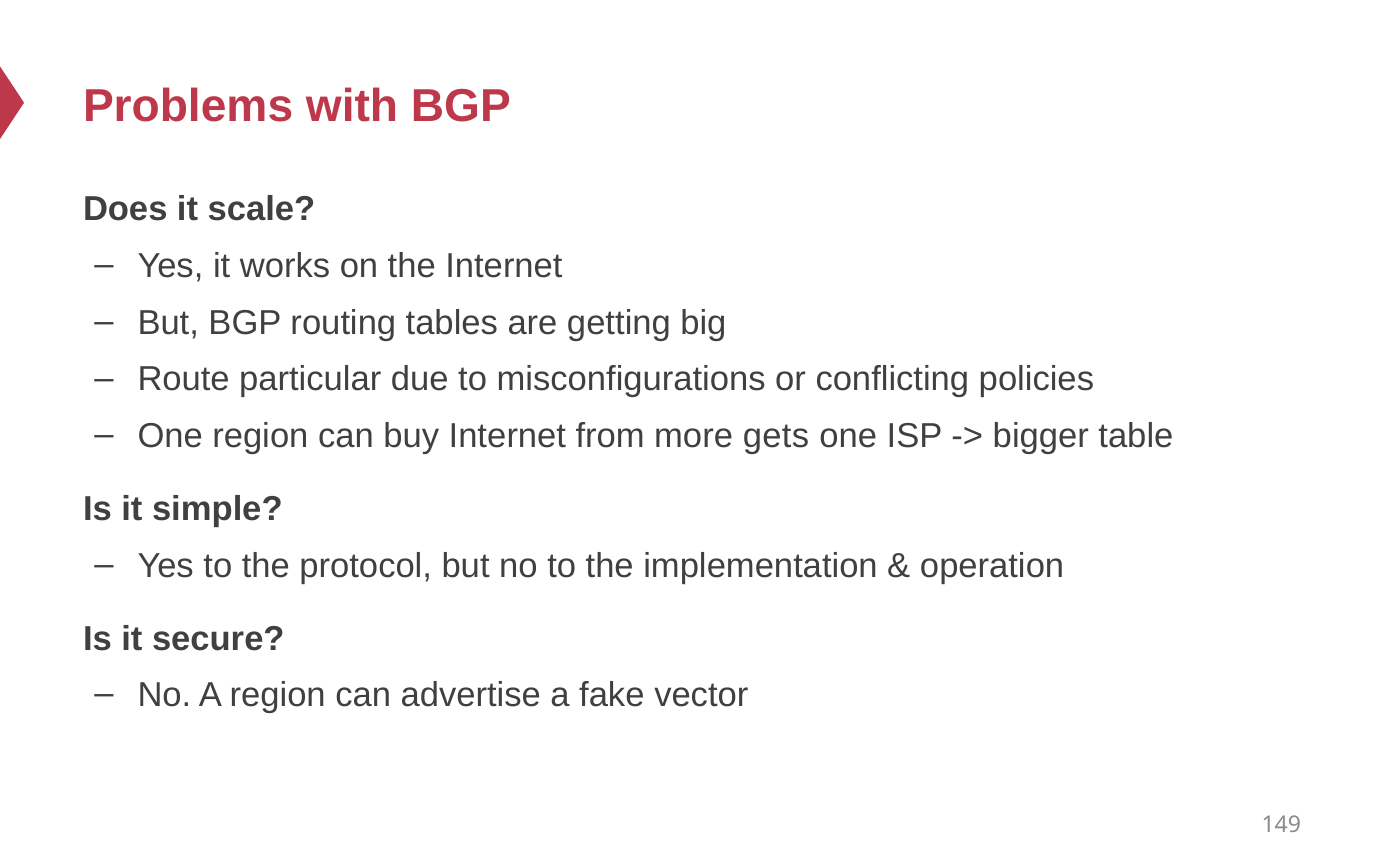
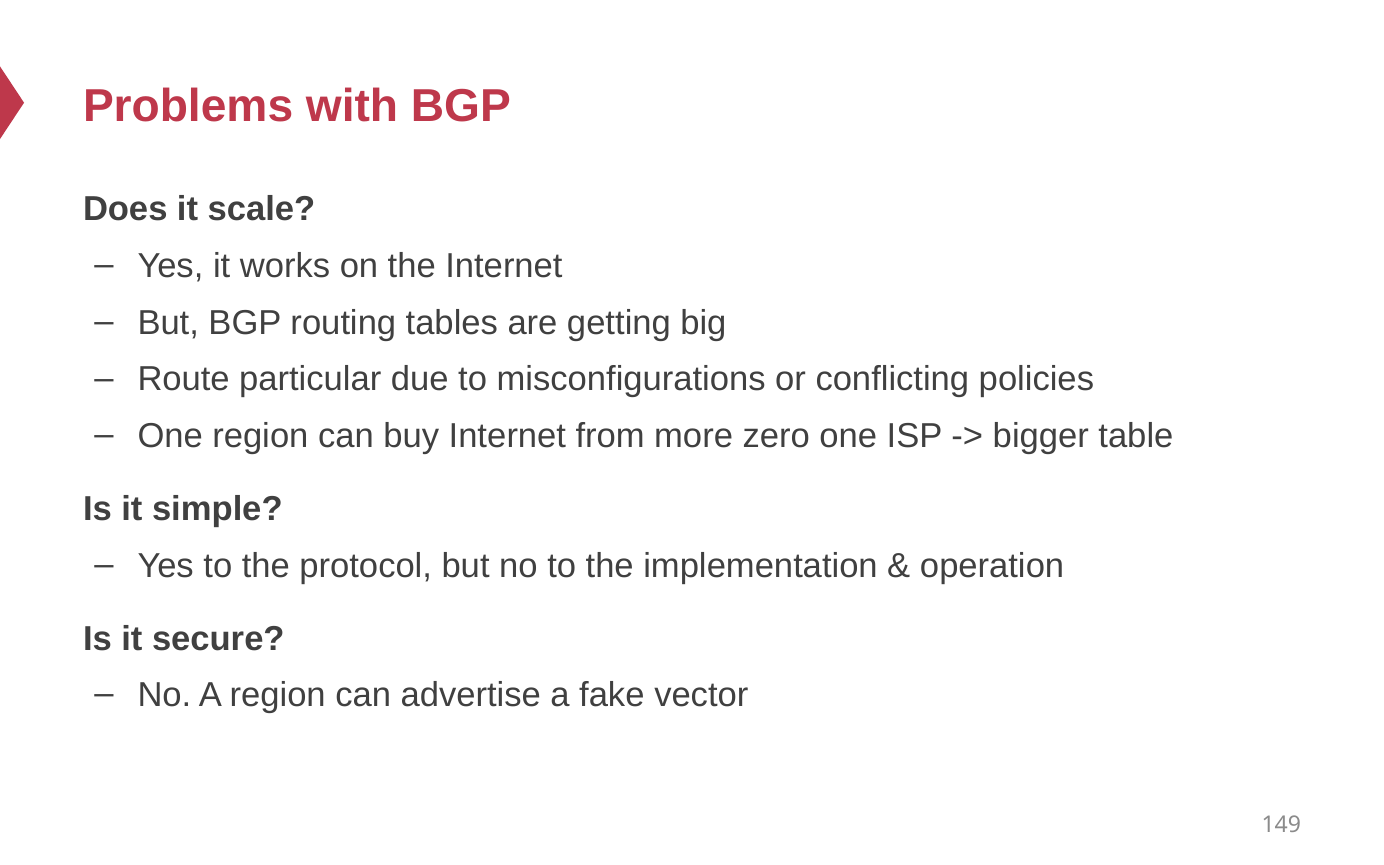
gets: gets -> zero
